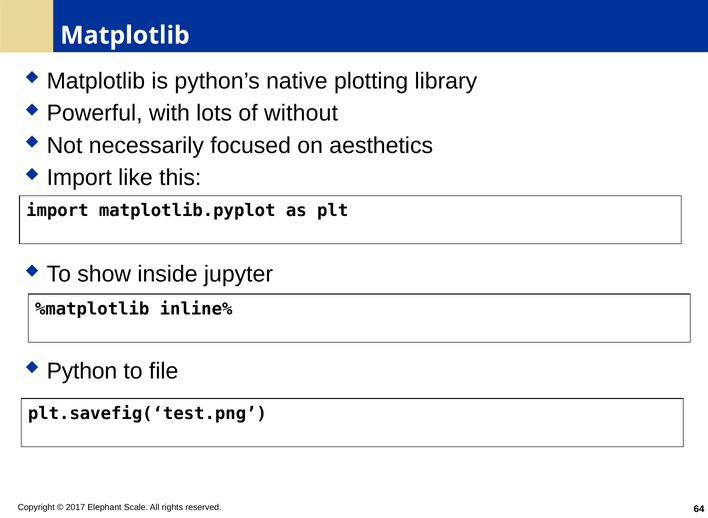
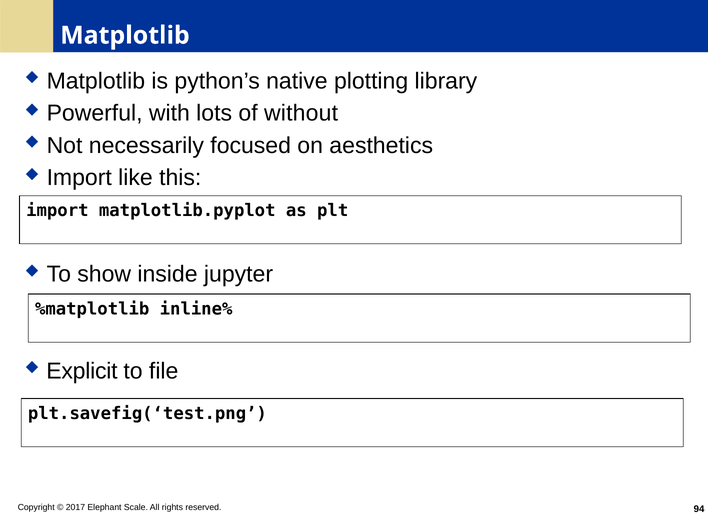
Python: Python -> Explicit
64: 64 -> 94
